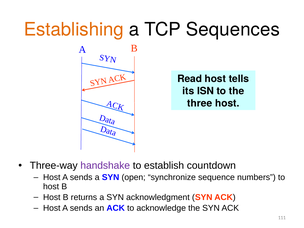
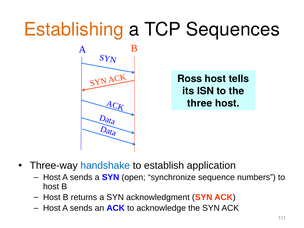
Read: Read -> Ross
handshake colour: purple -> blue
countdown: countdown -> application
